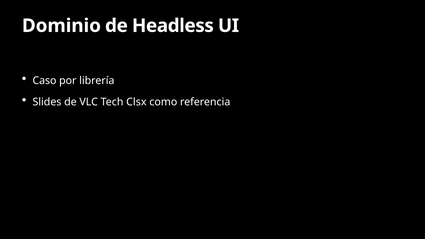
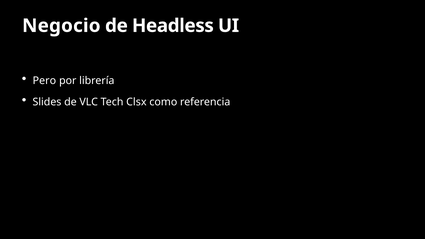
Dominio: Dominio -> Negocio
Caso: Caso -> Pero
